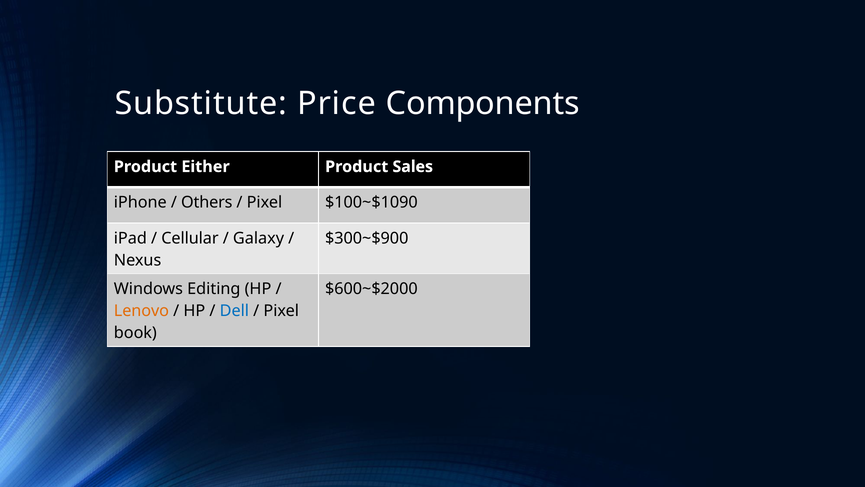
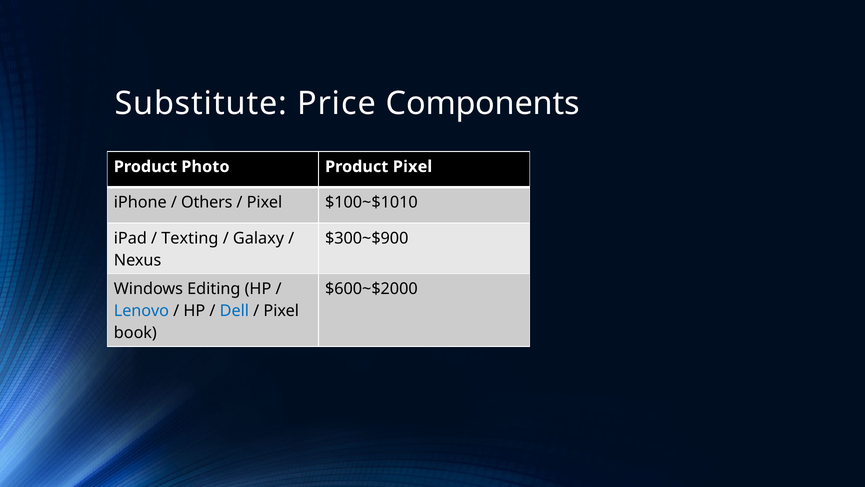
Either: Either -> Photo
Product Sales: Sales -> Pixel
$100~$1090: $100~$1090 -> $100~$1010
Cellular: Cellular -> Texting
Lenovo colour: orange -> blue
